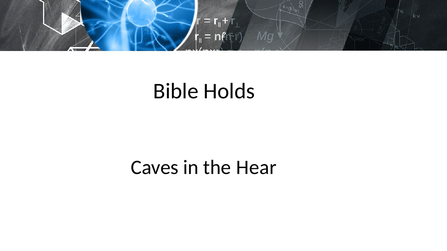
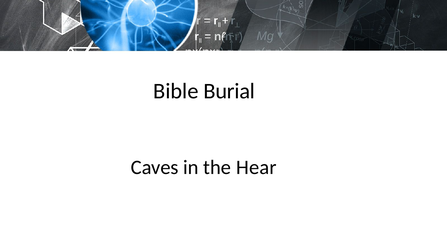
Holds: Holds -> Burial
